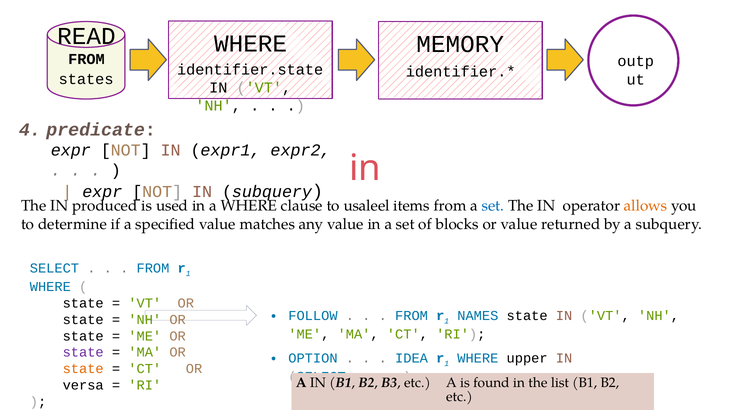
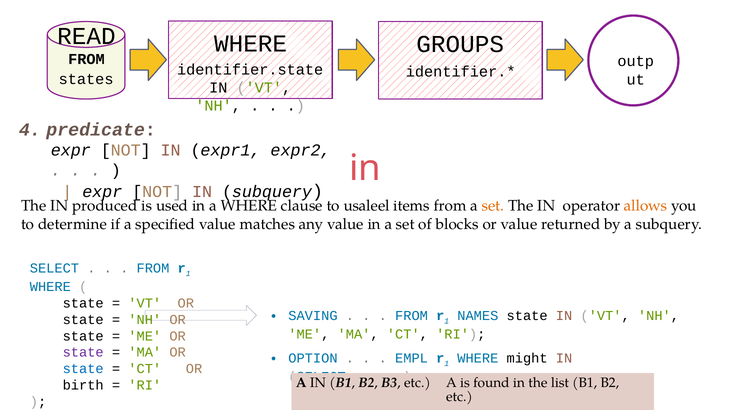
MEMORY: MEMORY -> GROUPS
set at (493, 206) colour: blue -> orange
FOLLOW: FOLLOW -> SAVING
IDEA: IDEA -> EMPL
upper: upper -> might
state at (83, 369) colour: orange -> blue
versa: versa -> birth
